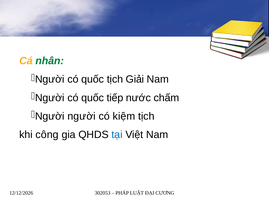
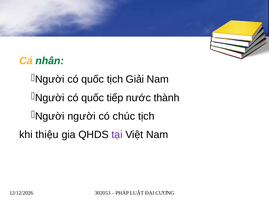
chấm: chấm -> thành
kiệm: kiệm -> chúc
công: công -> thiệu
tại colour: blue -> purple
